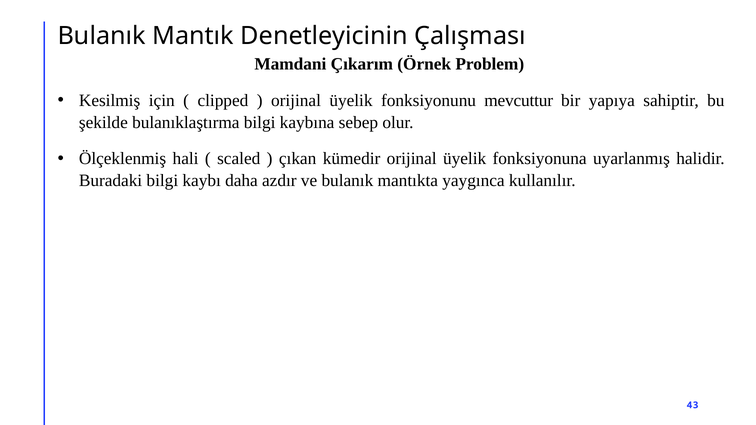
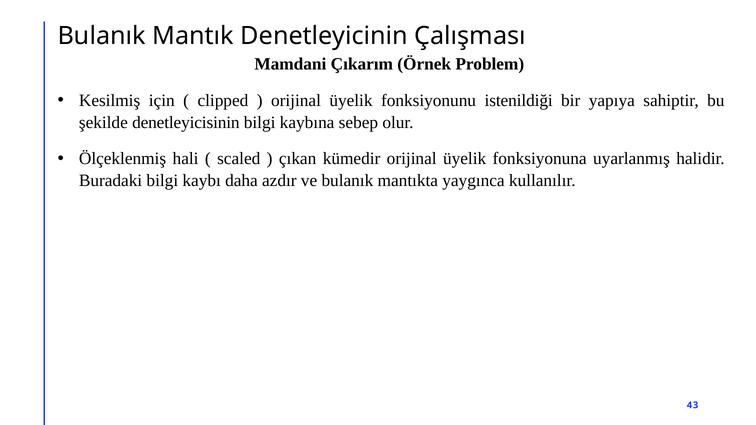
mevcuttur: mevcuttur -> istenildiği
bulanıklaştırma: bulanıklaştırma -> denetleyicisinin
